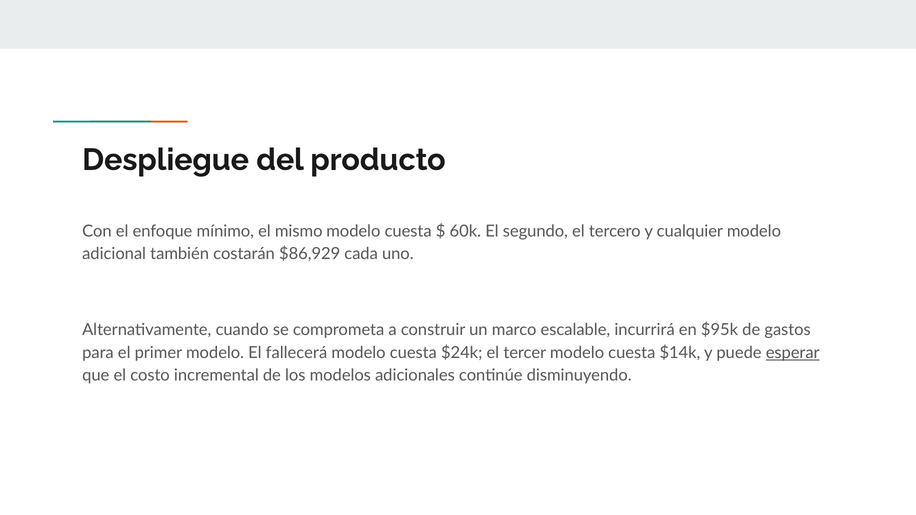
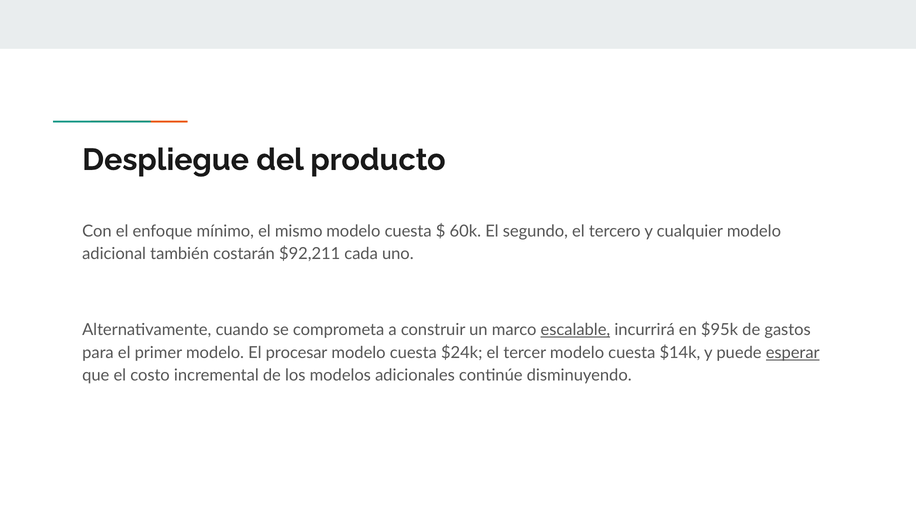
$86,929: $86,929 -> $92,211
escalable underline: none -> present
fallecerá: fallecerá -> procesar
